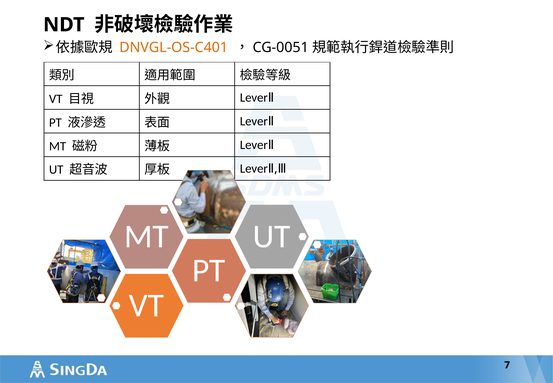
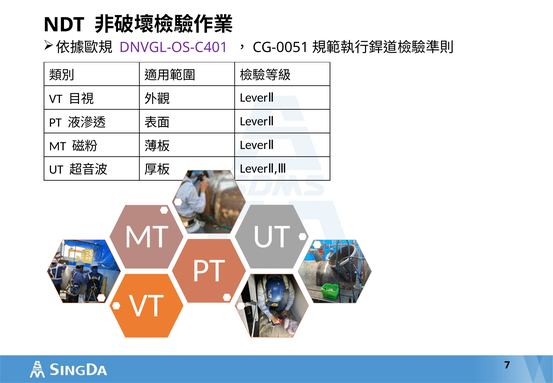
DNVGL-OS-C401 colour: orange -> purple
